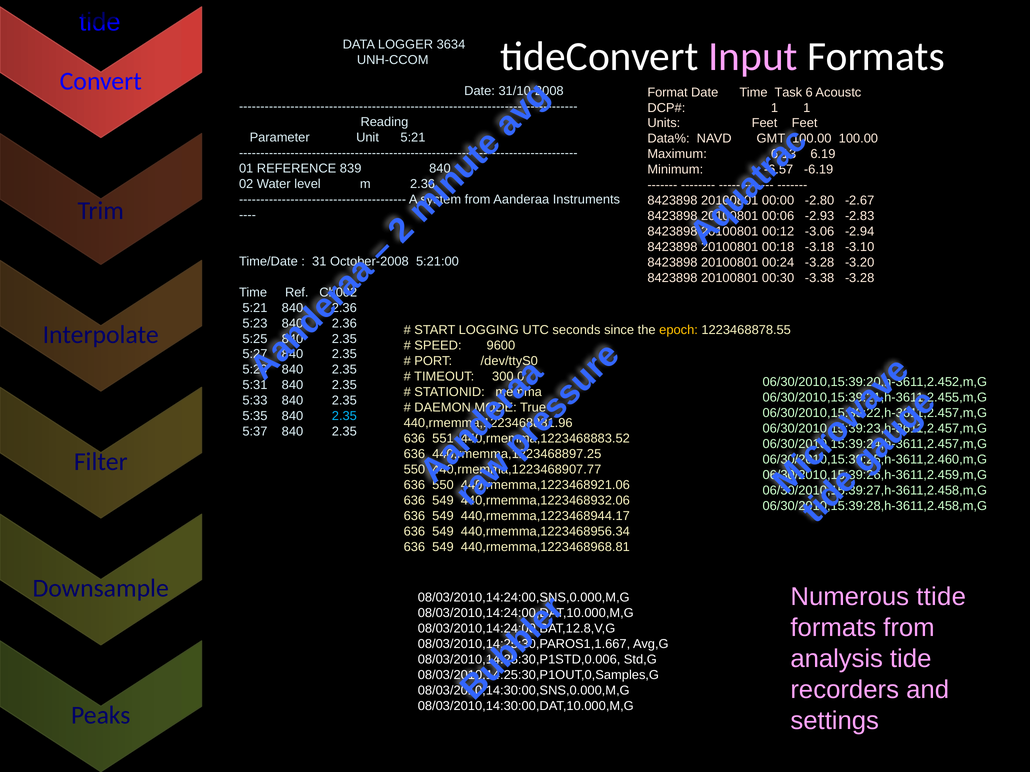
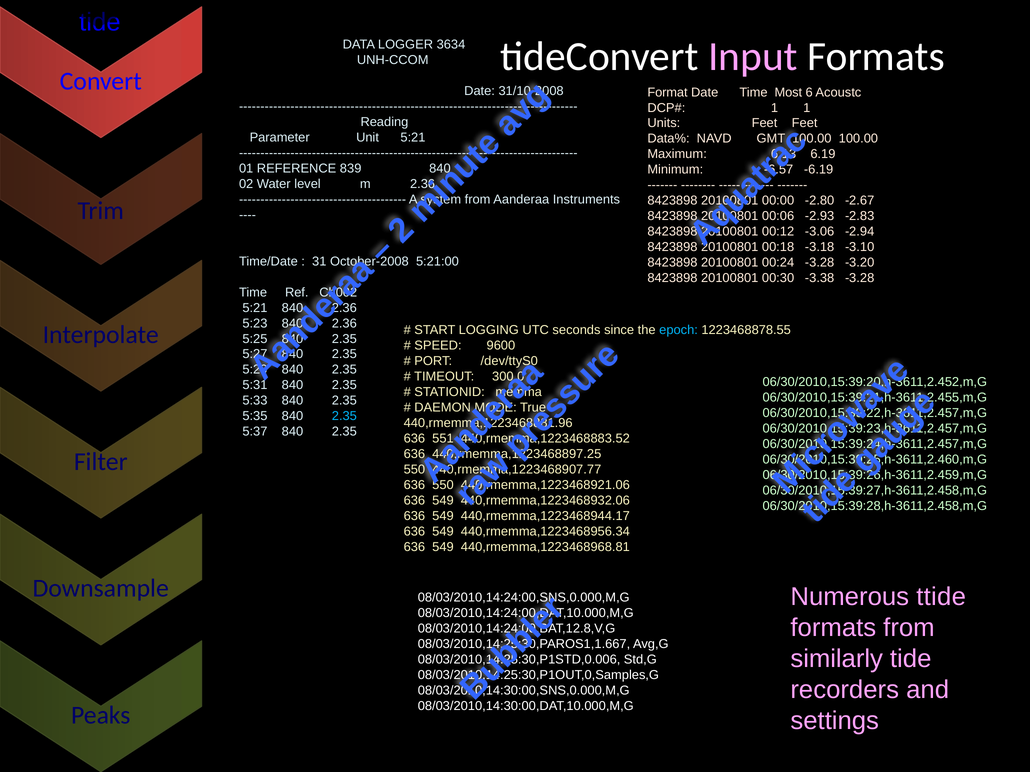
Task: Task -> Most
epoch colour: yellow -> light blue
analysis: analysis -> similarly
